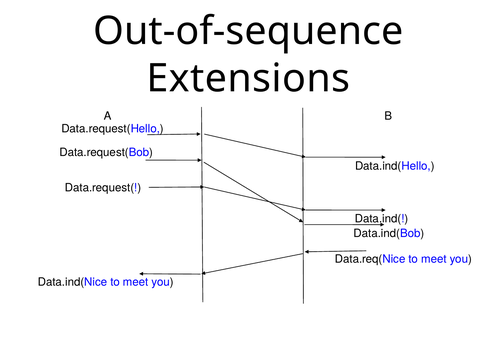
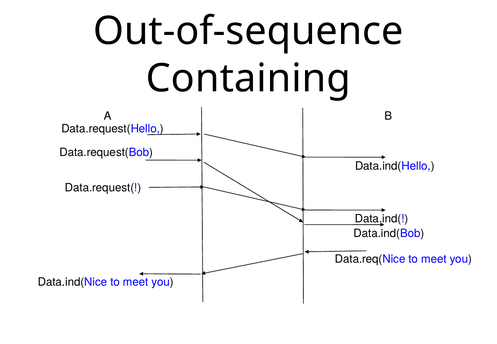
Extensions: Extensions -> Containing
